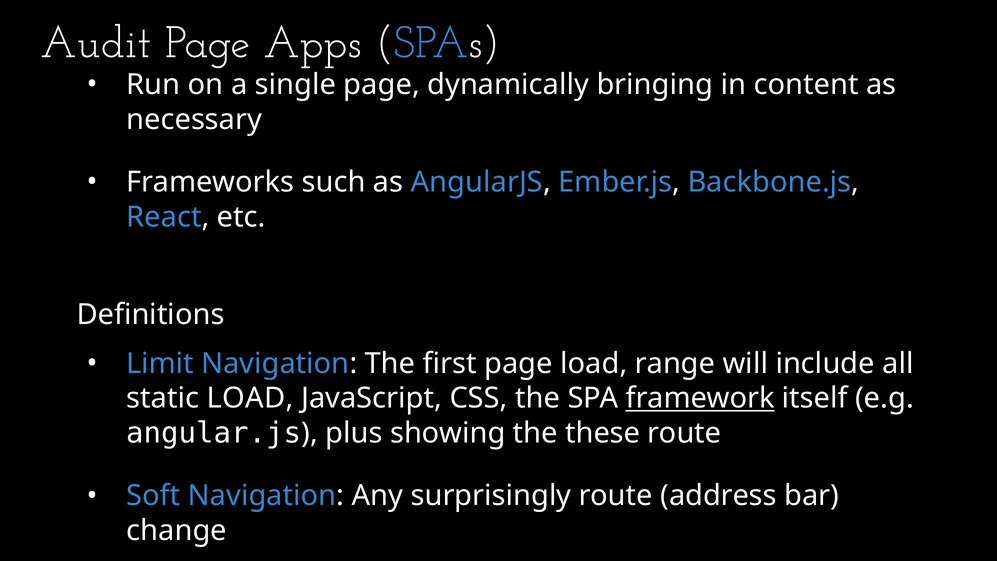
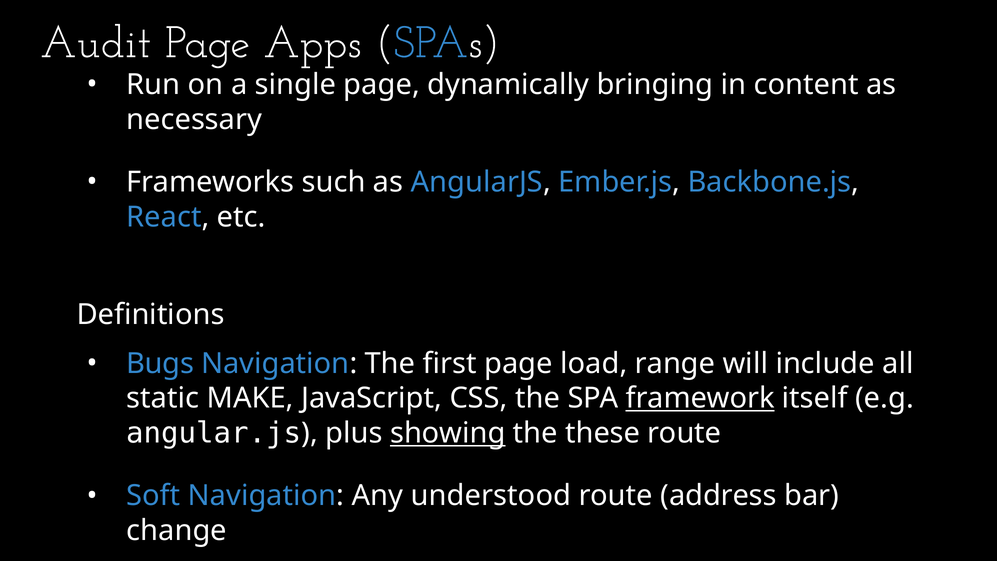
Limit: Limit -> Bugs
static LOAD: LOAD -> MAKE
showing underline: none -> present
surprisingly: surprisingly -> understood
